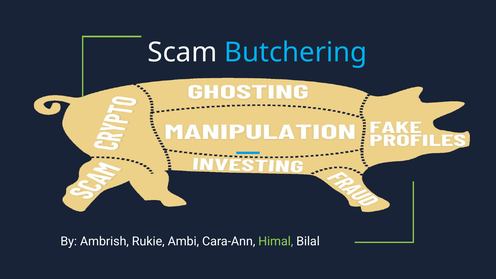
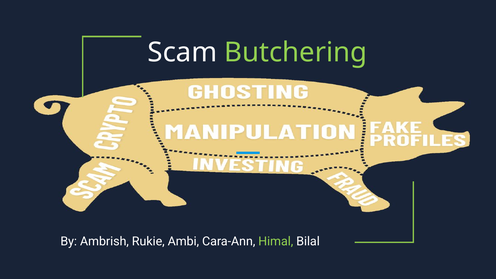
Butchering colour: light blue -> light green
